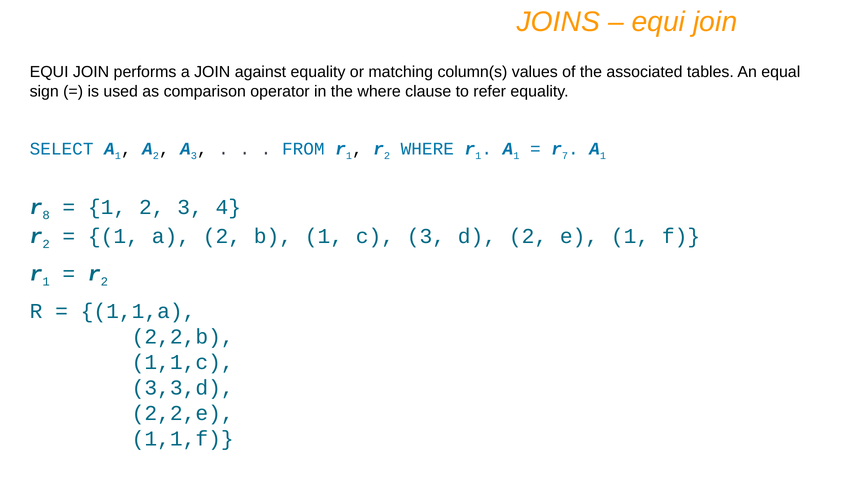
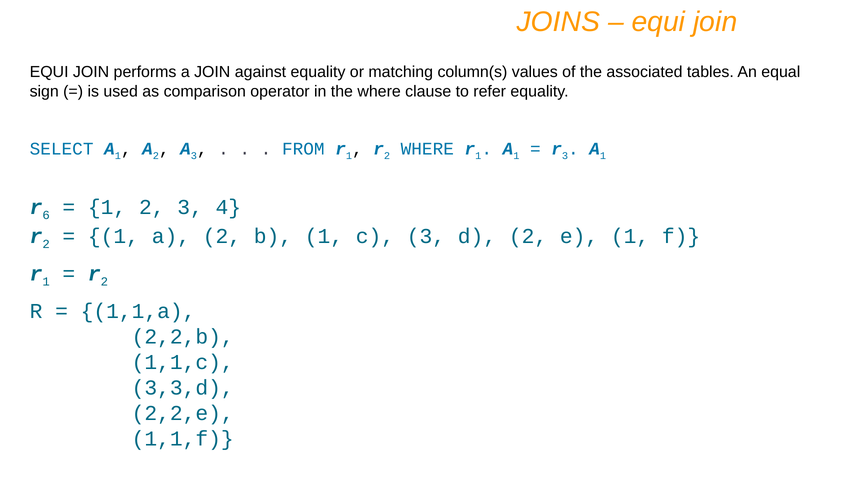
r 7: 7 -> 3
8: 8 -> 6
